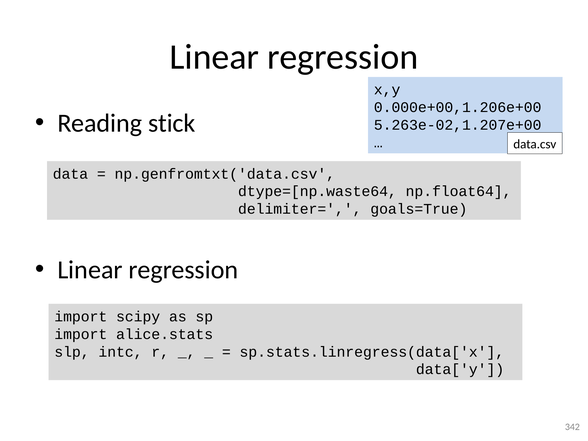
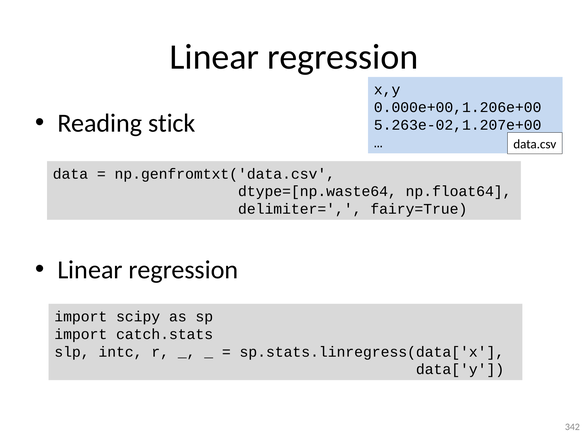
goals=True: goals=True -> fairy=True
alice.stats: alice.stats -> catch.stats
